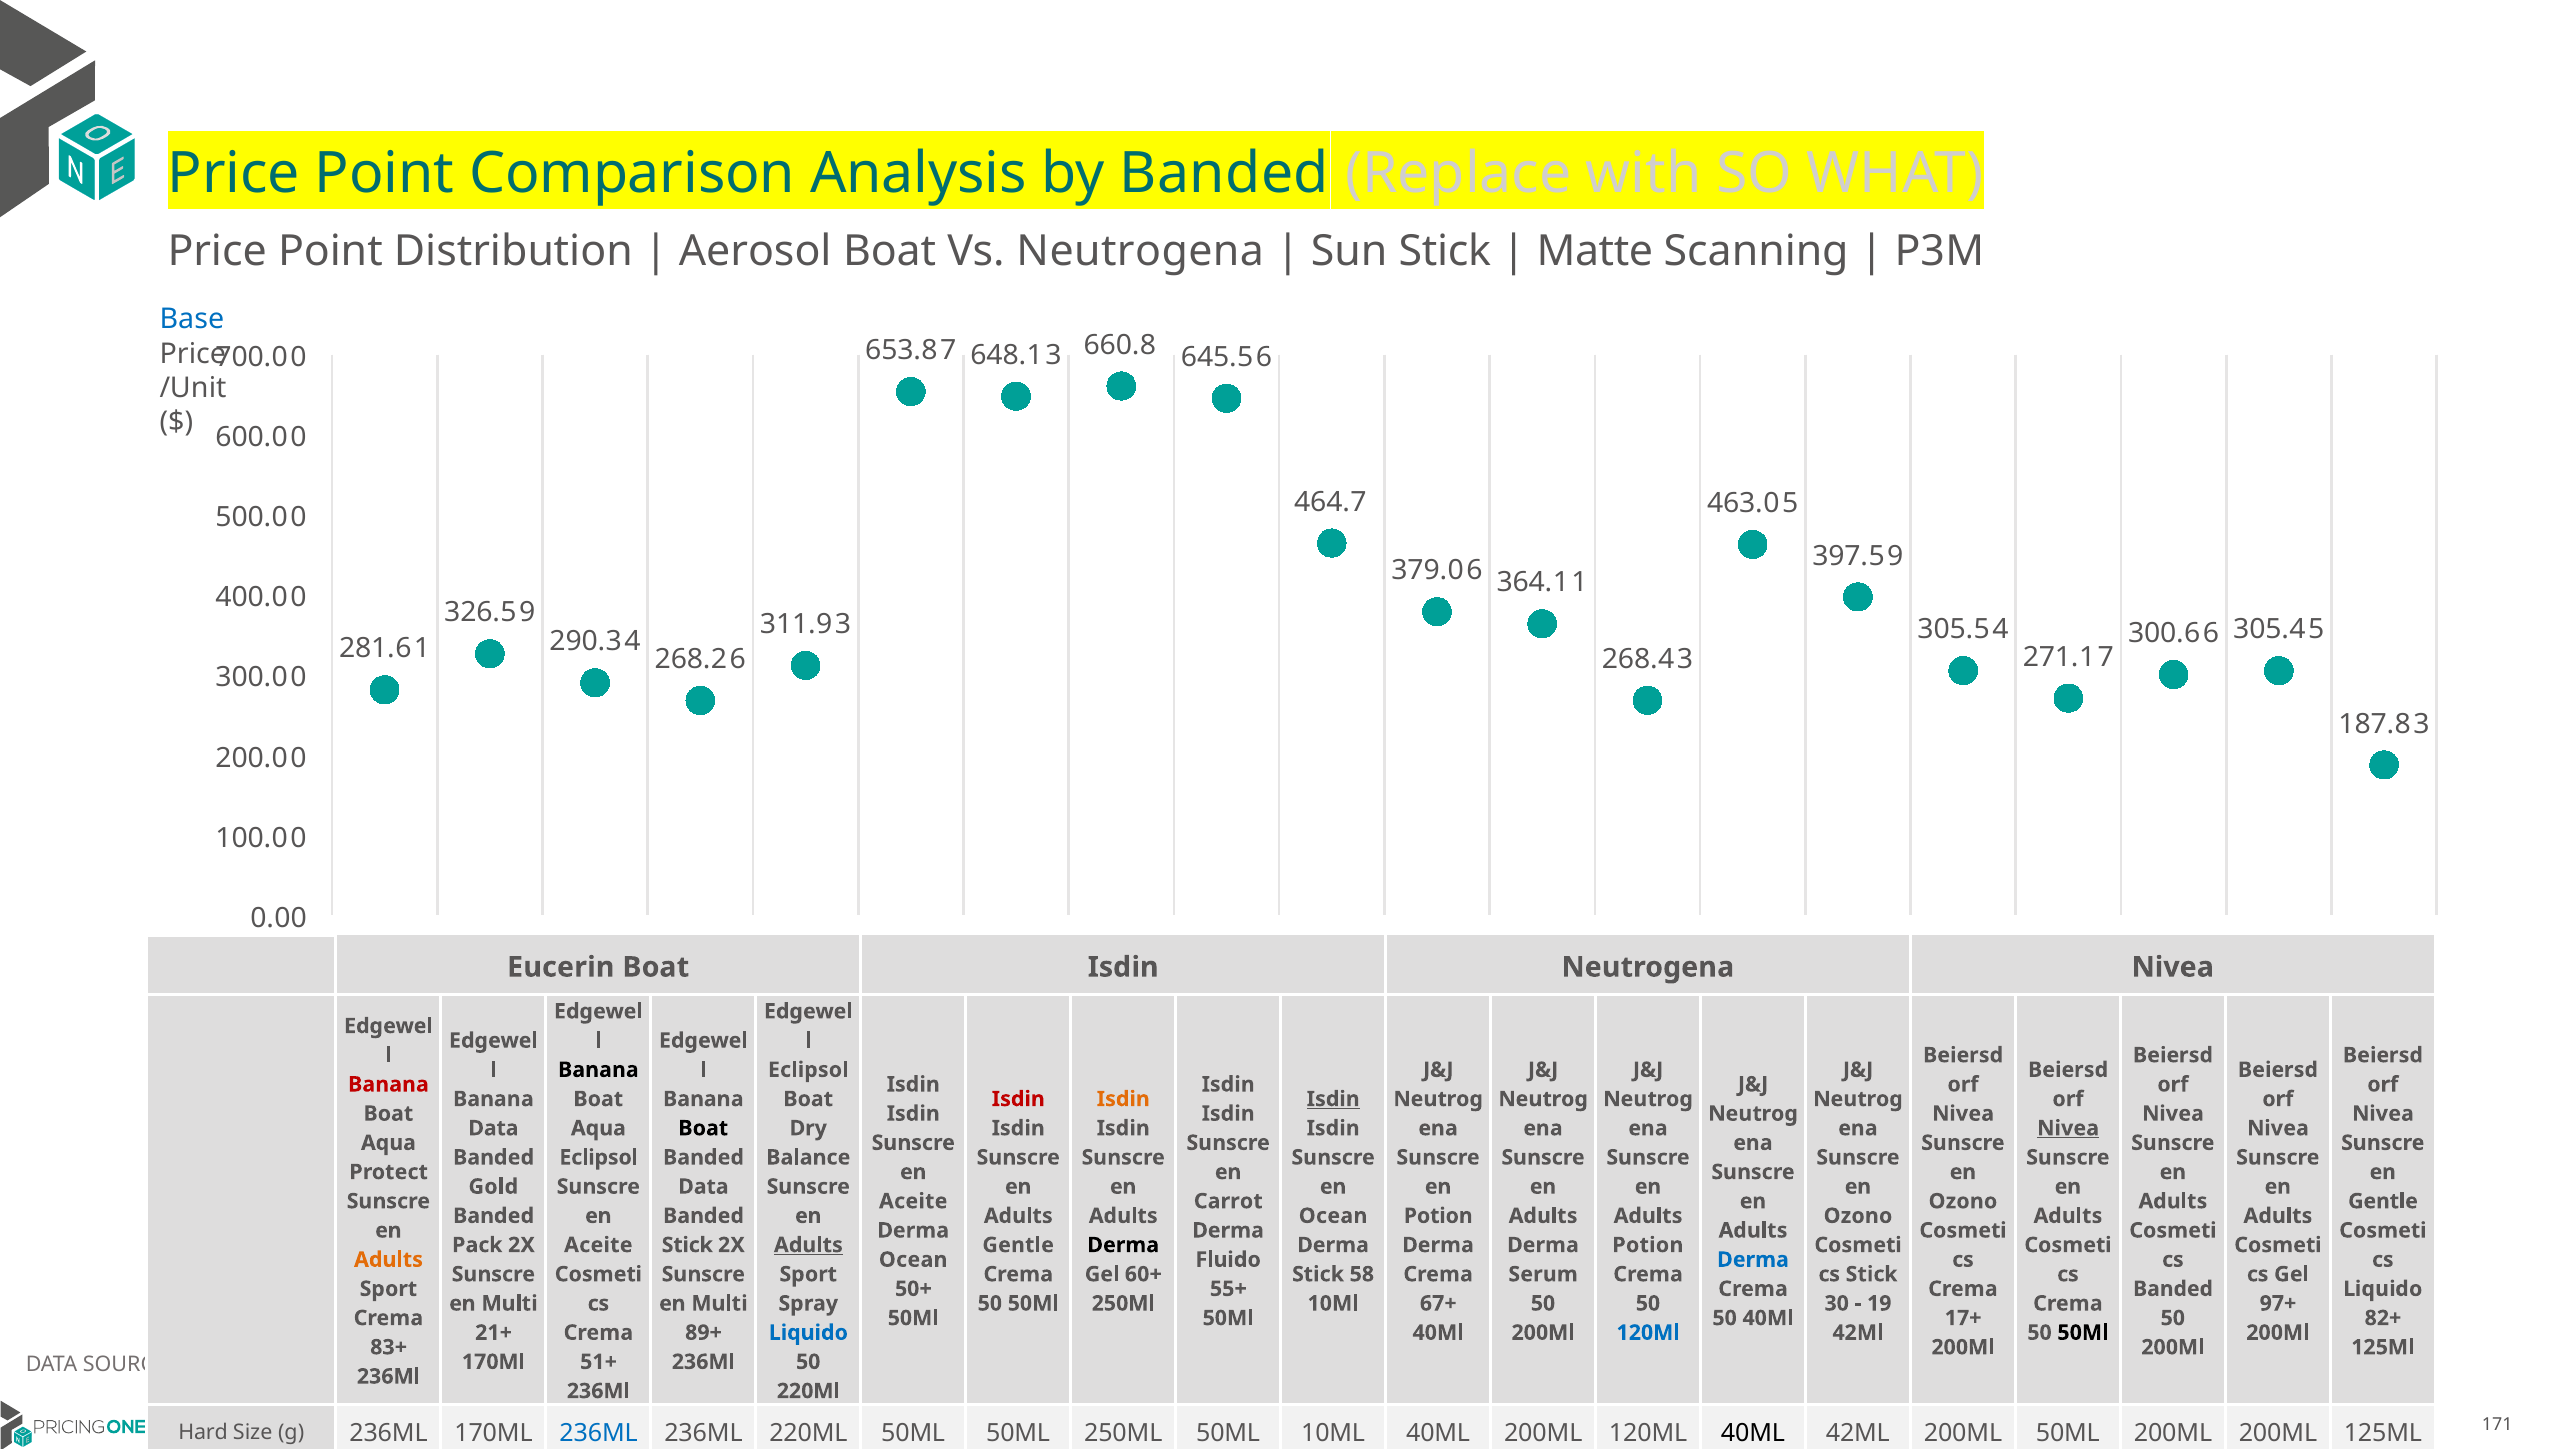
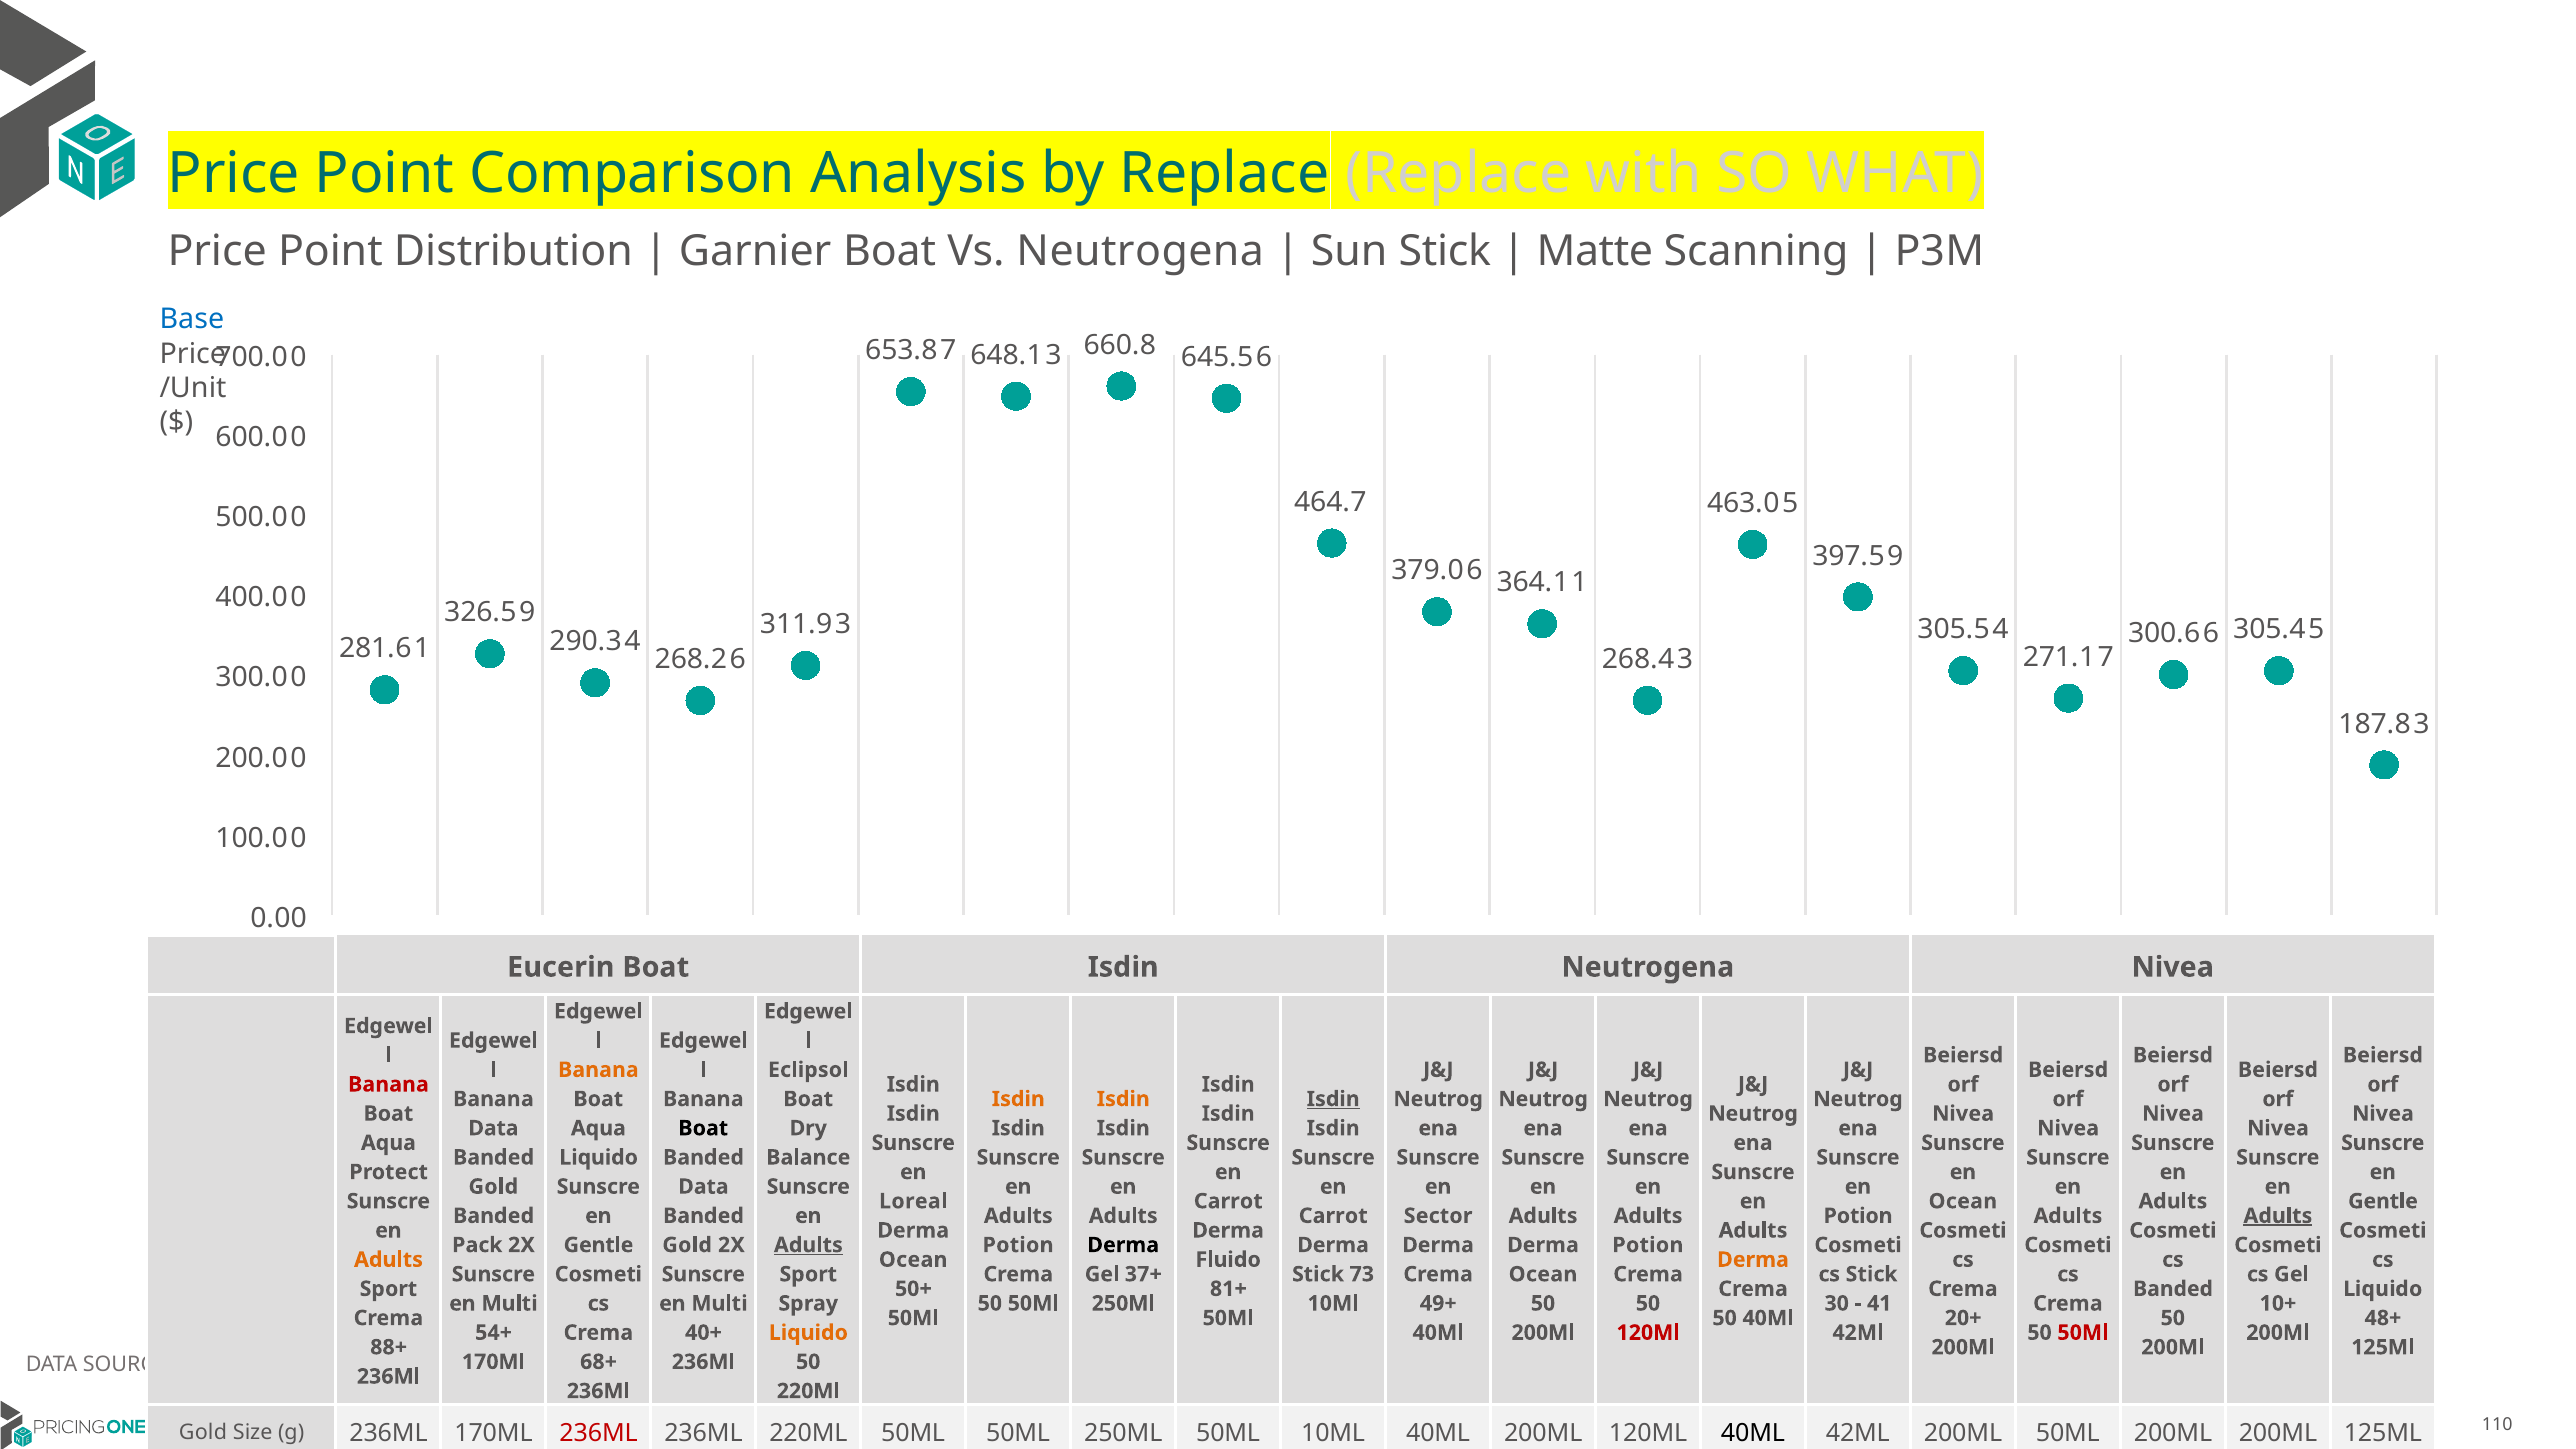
by Banded: Banded -> Replace
Aerosol: Aerosol -> Garnier
Banana at (598, 1070) colour: black -> orange
Isdin at (1018, 1099) colour: red -> orange
Nivea at (2068, 1128) underline: present -> none
Eclipsol at (599, 1157): Eclipsol -> Liquido
Aceite at (913, 1201): Aceite -> Loreal
Ozono at (1963, 1201): Ozono -> Ocean
Ocean at (1333, 1216): Ocean -> Carrot
Potion at (1438, 1216): Potion -> Sector
Ozono at (1858, 1216): Ozono -> Potion
Adults at (2278, 1216) underline: none -> present
Aceite at (598, 1245): Aceite -> Gentle
Stick at (687, 1245): Stick -> Gold
Gentle at (1018, 1245): Gentle -> Potion
Derma at (1753, 1260) colour: blue -> orange
60+: 60+ -> 37+
58: 58 -> 73
Serum at (1543, 1274): Serum -> Ocean
55+: 55+ -> 81+
67+: 67+ -> 49+
19: 19 -> 41
97+: 97+ -> 10+
17+: 17+ -> 20+
82+: 82+ -> 48+
21+: 21+ -> 54+
89+: 89+ -> 40+
Liquido at (808, 1333) colour: blue -> orange
120Ml at (1648, 1333) colour: blue -> red
50Ml at (2083, 1333) colour: black -> red
83+: 83+ -> 88+
51+: 51+ -> 68+
171: 171 -> 110
Hard at (203, 1433): Hard -> Gold
236ML at (599, 1433) colour: blue -> red
